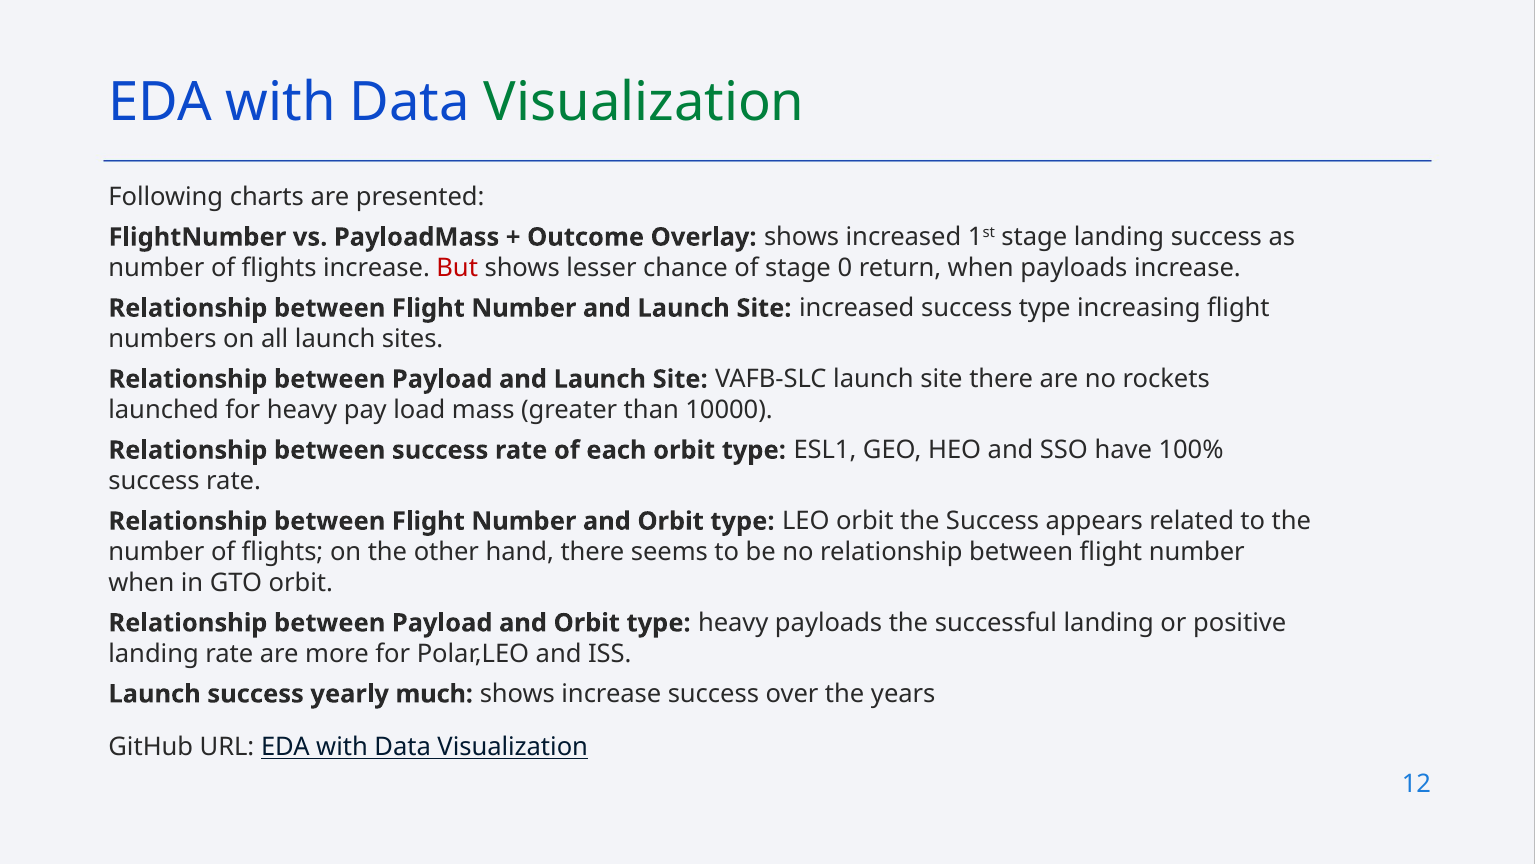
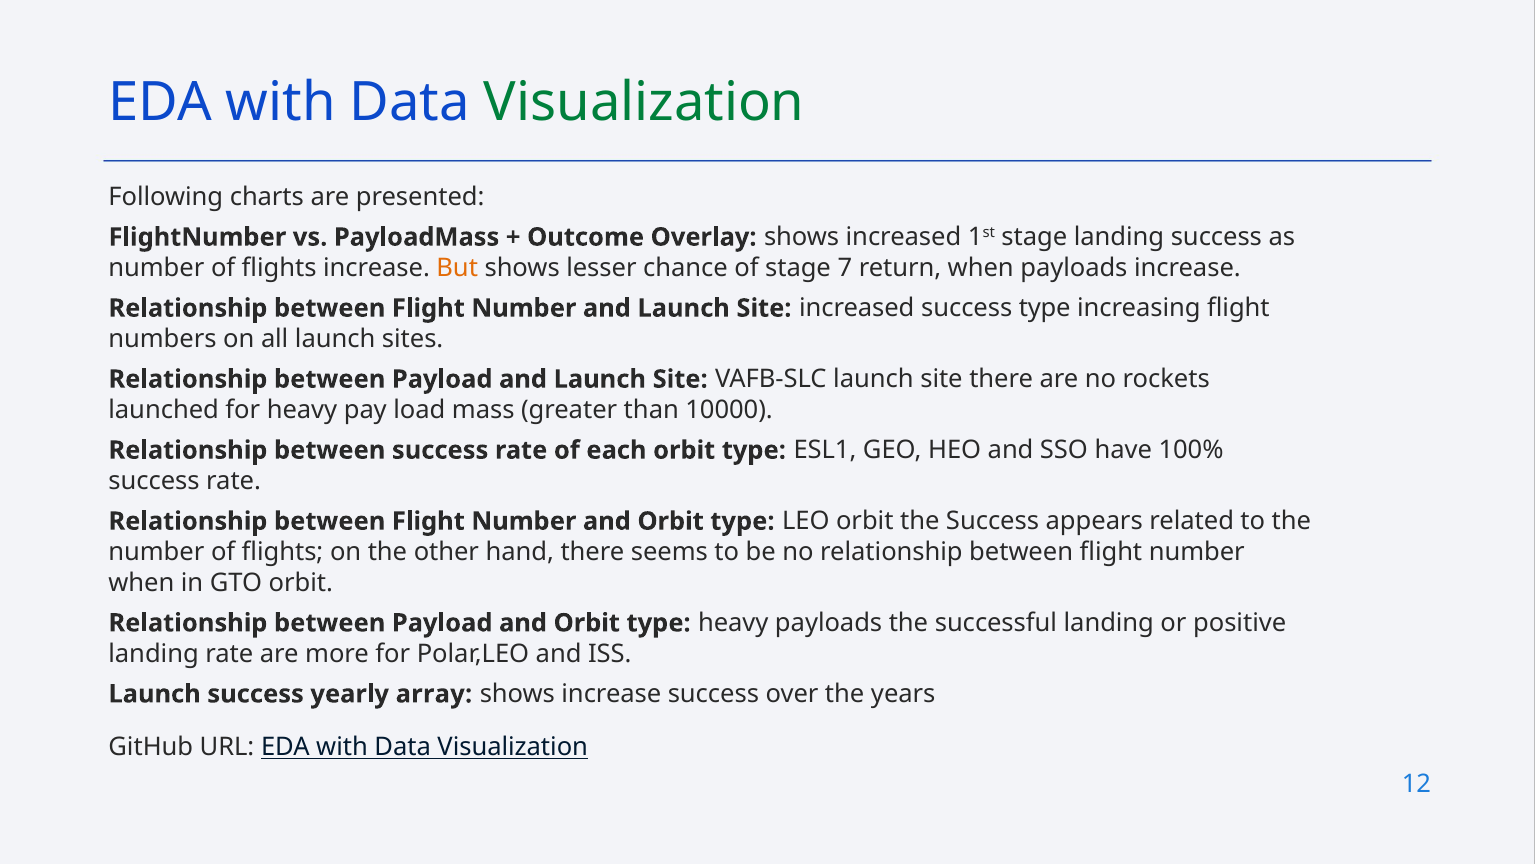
But colour: red -> orange
0: 0 -> 7
much: much -> array
